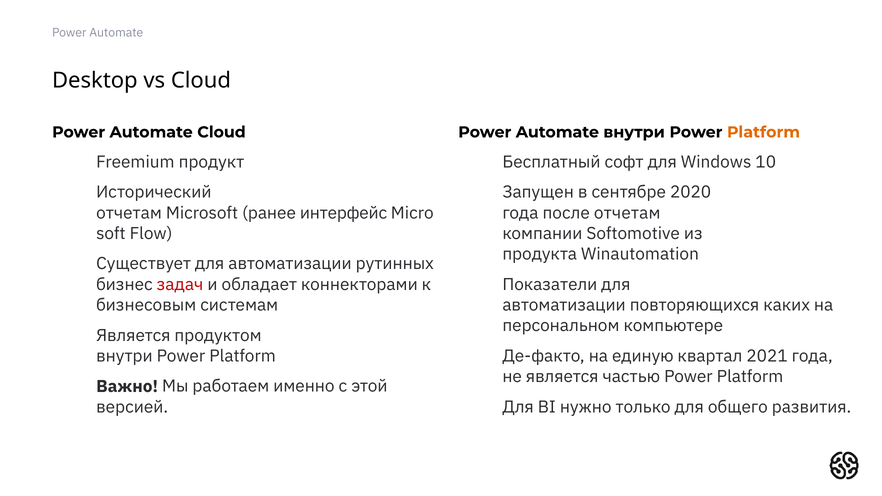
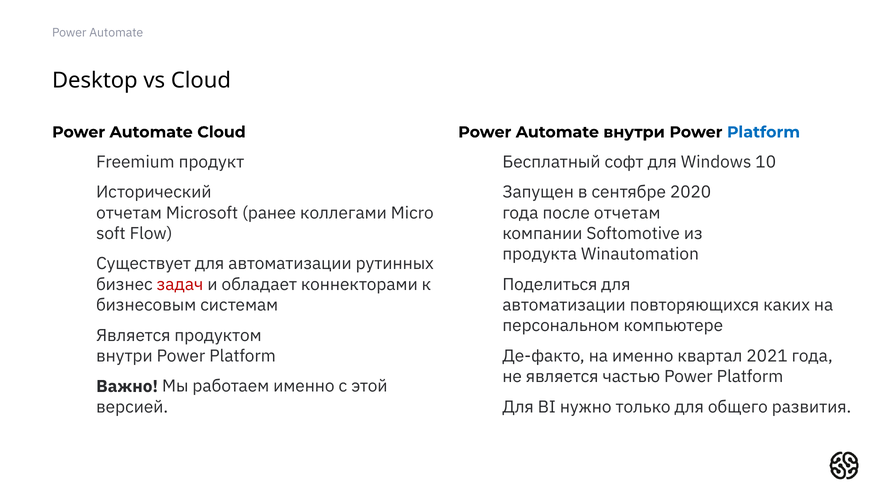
Platform at (763, 132) colour: orange -> blue
интерфейс: интерфейс -> коллегами
Показатели: Показатели -> Поделиться
на единую: единую -> именно
